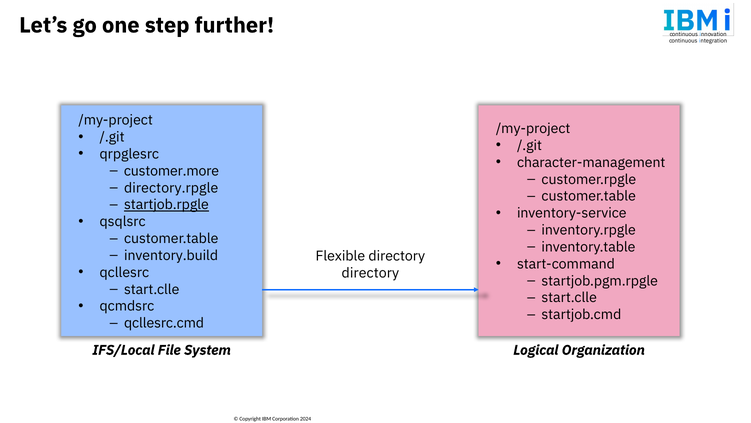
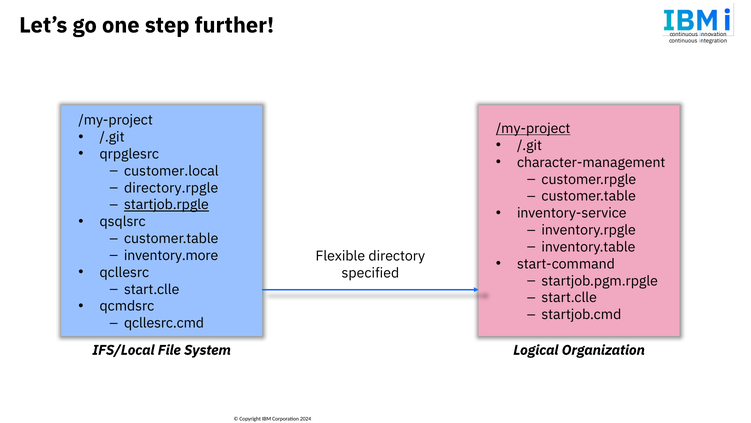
/my-project at (533, 128) underline: none -> present
customer.more: customer.more -> customer.local
inventory.build: inventory.build -> inventory.more
directory at (370, 273): directory -> specified
